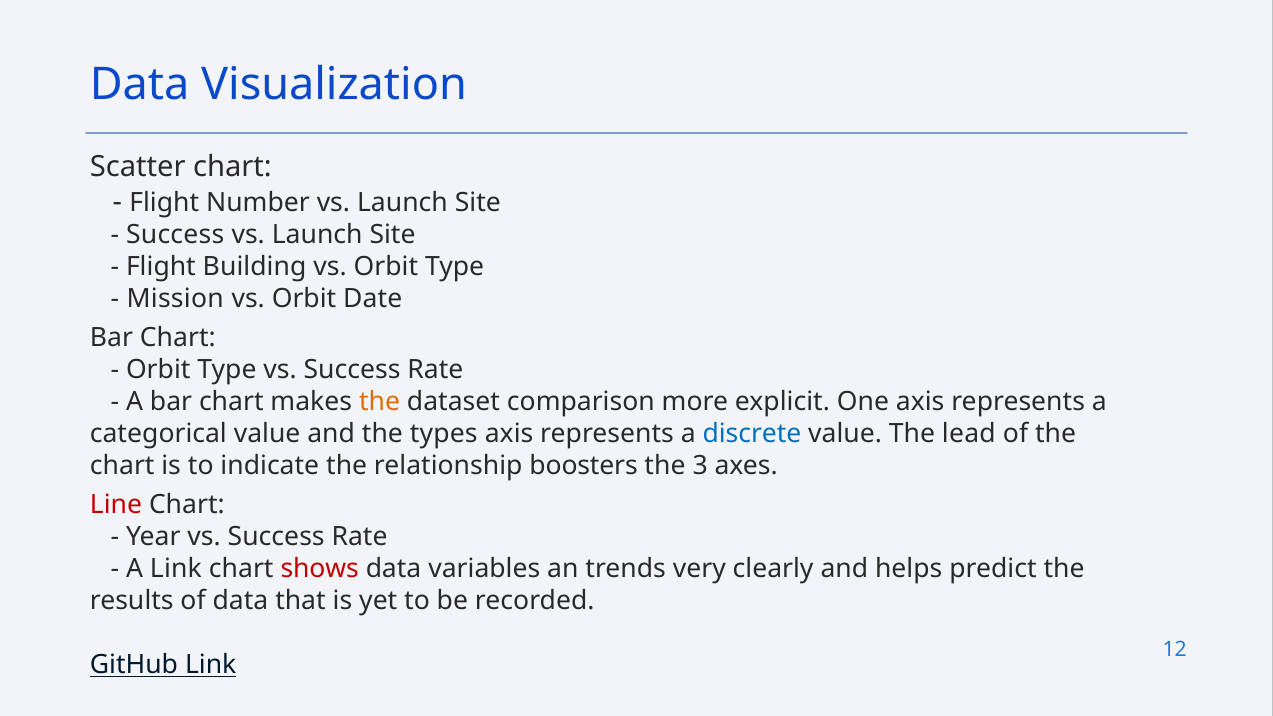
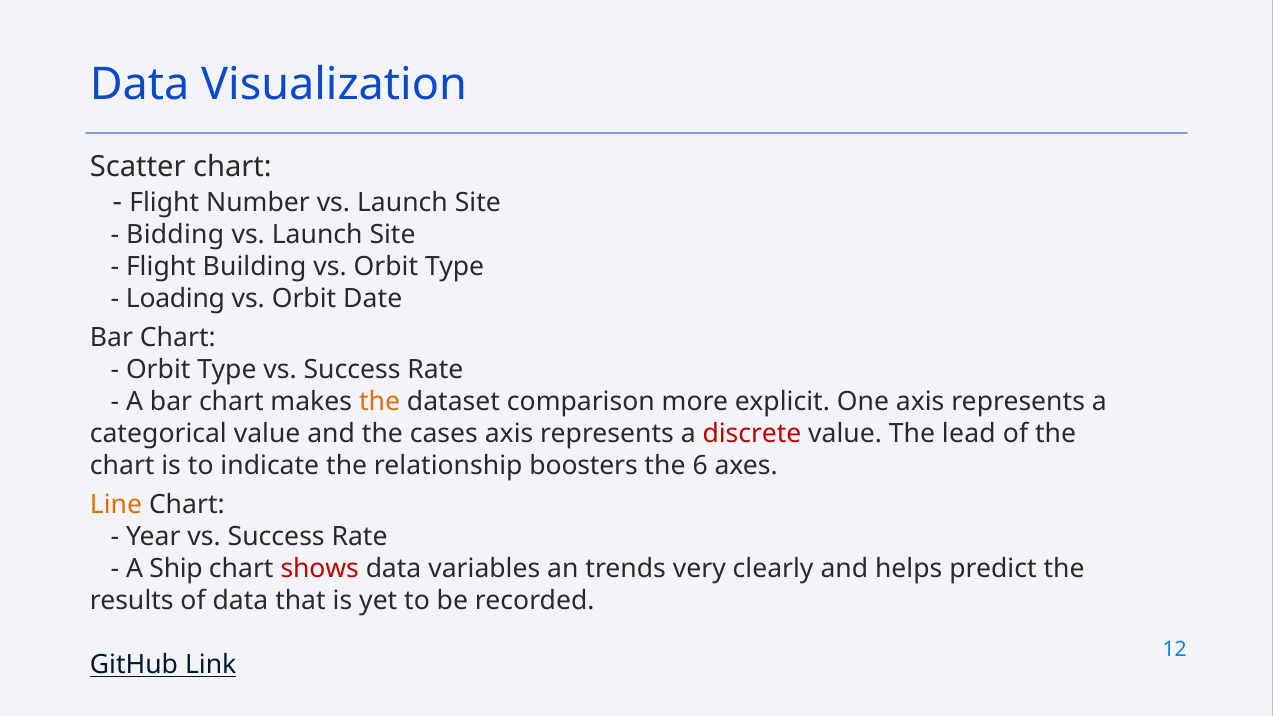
Success at (175, 235): Success -> Bidding
Mission: Mission -> Loading
types: types -> cases
discrete colour: blue -> red
3: 3 -> 6
Line colour: red -> orange
A Link: Link -> Ship
